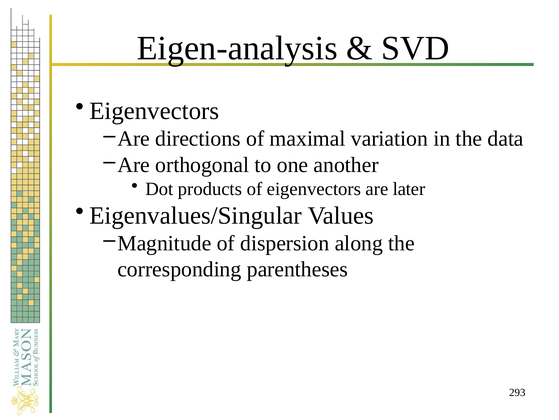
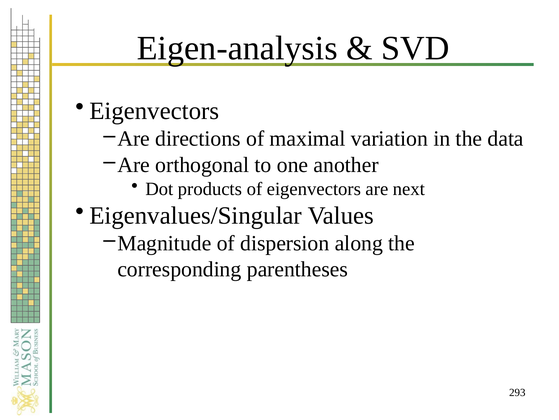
later: later -> next
